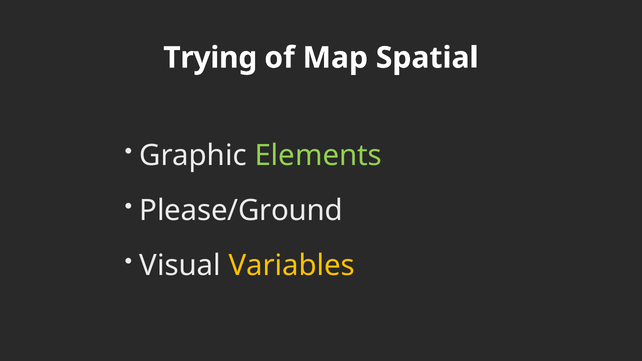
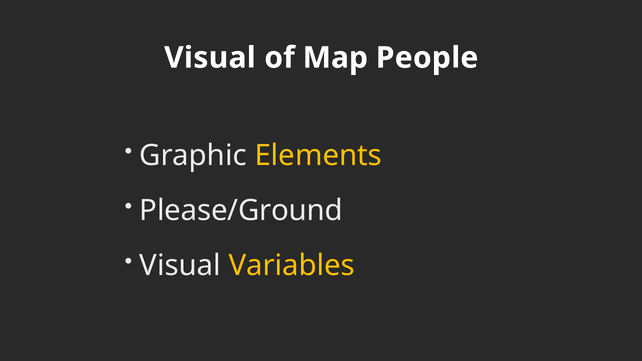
Trying at (210, 58): Trying -> Visual
Spatial: Spatial -> People
Elements colour: light green -> yellow
